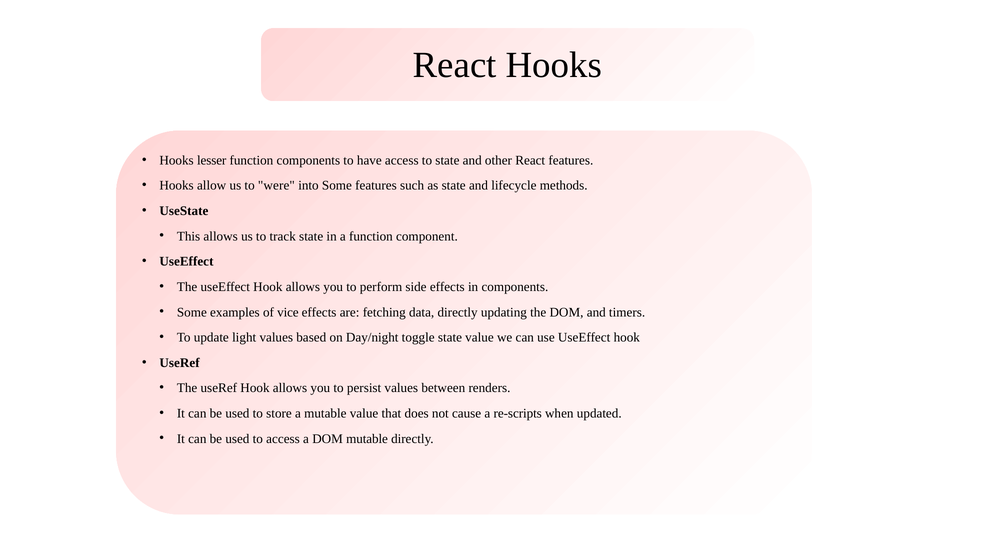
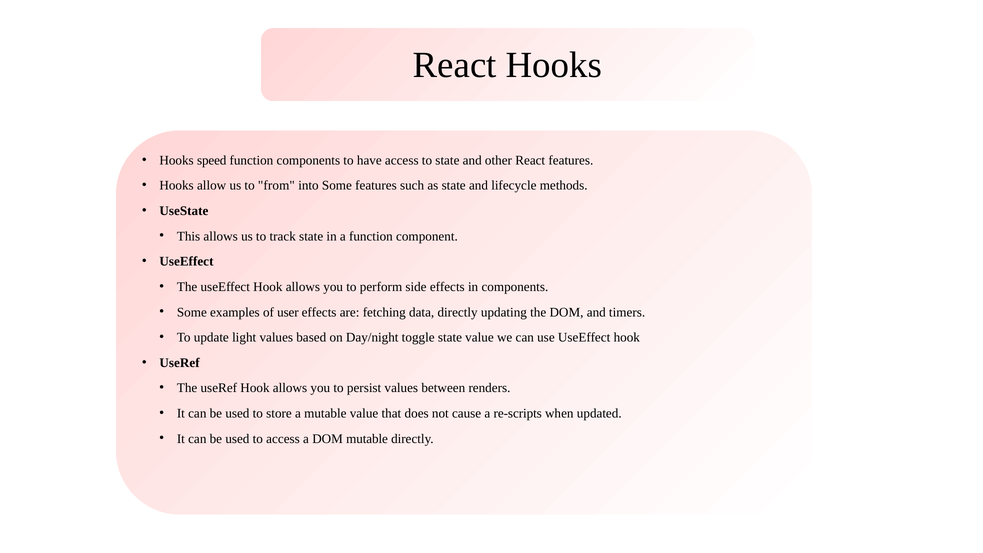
lesser: lesser -> speed
were: were -> from
vice: vice -> user
